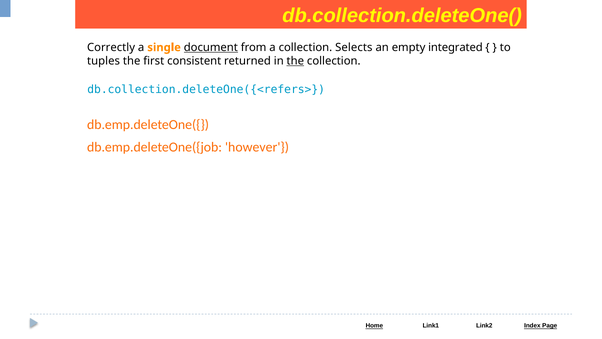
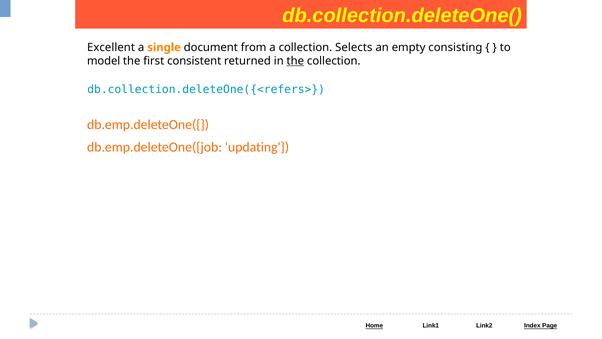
Correctly: Correctly -> Excellent
document underline: present -> none
integrated: integrated -> consisting
tuples: tuples -> model
however: however -> updating
